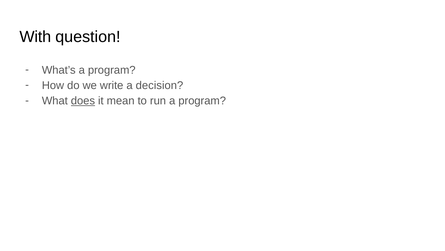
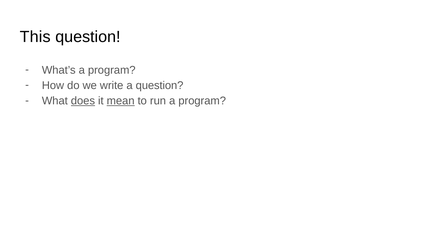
With: With -> This
a decision: decision -> question
mean underline: none -> present
